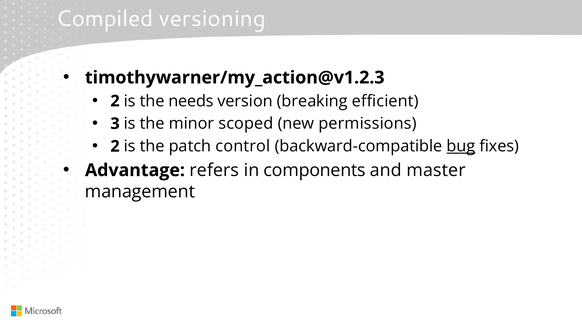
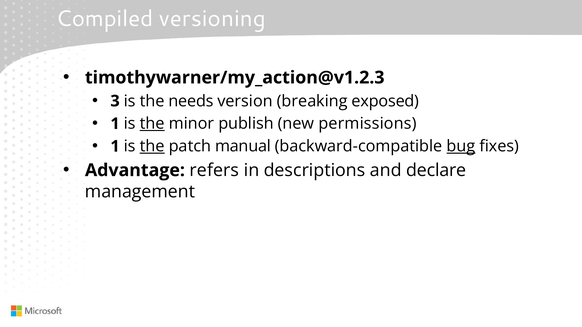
2 at (115, 101): 2 -> 3
efficient: efficient -> exposed
3 at (115, 124): 3 -> 1
the at (152, 124) underline: none -> present
scoped: scoped -> publish
2 at (115, 146): 2 -> 1
the at (152, 146) underline: none -> present
control: control -> manual
components: components -> descriptions
and master: master -> declare
